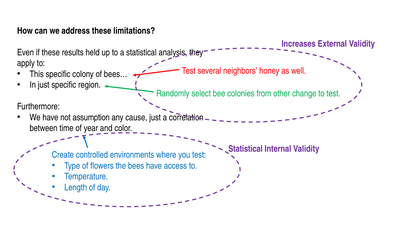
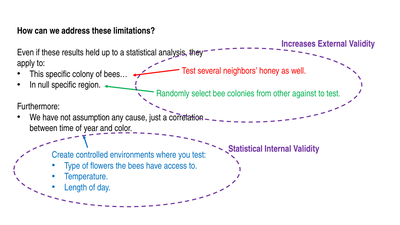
In just: just -> null
change: change -> against
